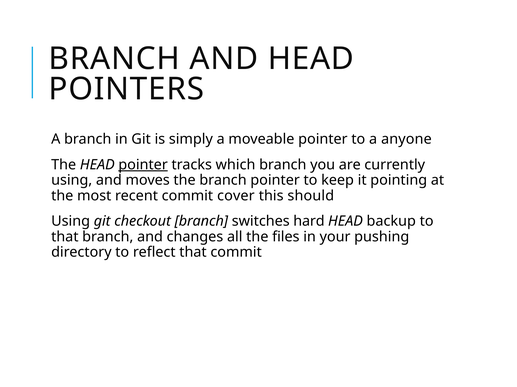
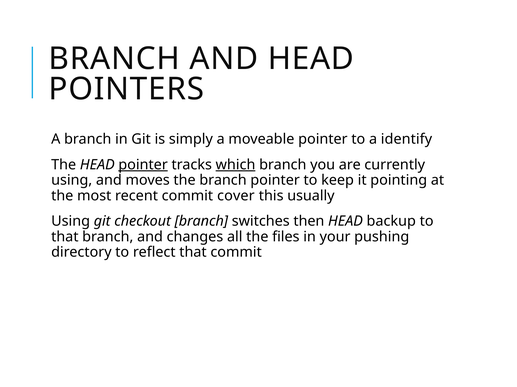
anyone: anyone -> identify
which underline: none -> present
should: should -> usually
hard: hard -> then
